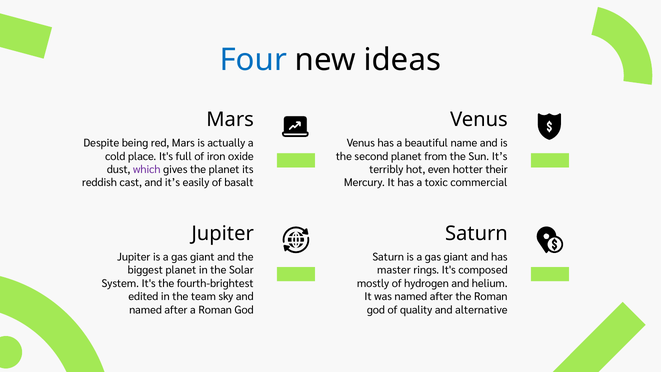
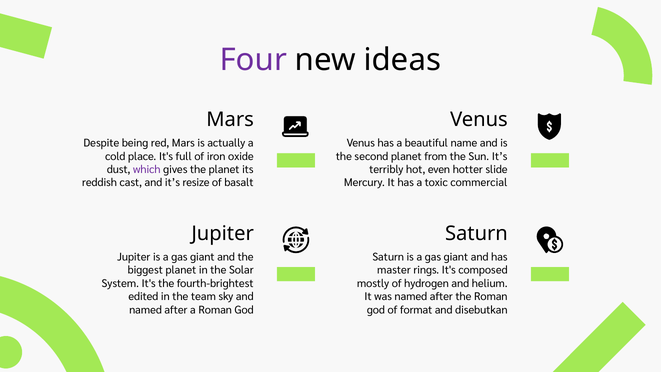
Four colour: blue -> purple
their: their -> slide
easily: easily -> resize
quality: quality -> format
alternative: alternative -> disebutkan
